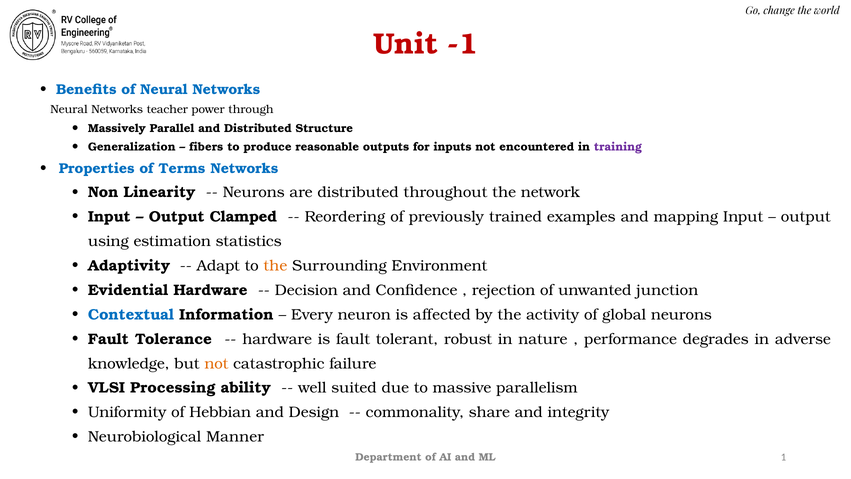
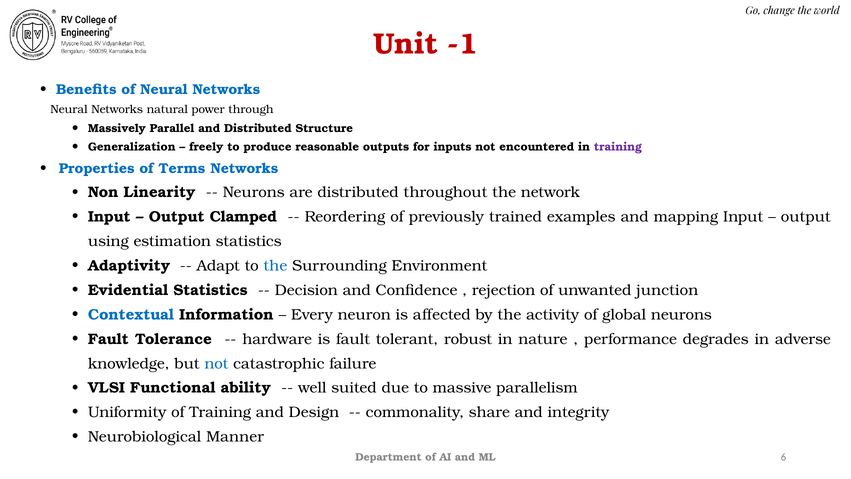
teacher: teacher -> natural
fibers: fibers -> freely
the at (275, 266) colour: orange -> blue
Evidential Hardware: Hardware -> Statistics
not at (216, 363) colour: orange -> blue
Processing: Processing -> Functional
of Hebbian: Hebbian -> Training
1: 1 -> 6
